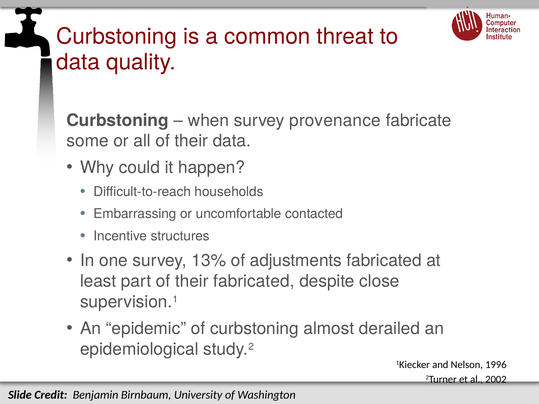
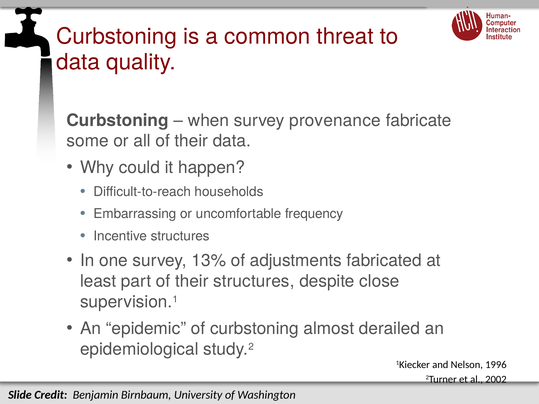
contacted: contacted -> frequency
their fabricated: fabricated -> structures
